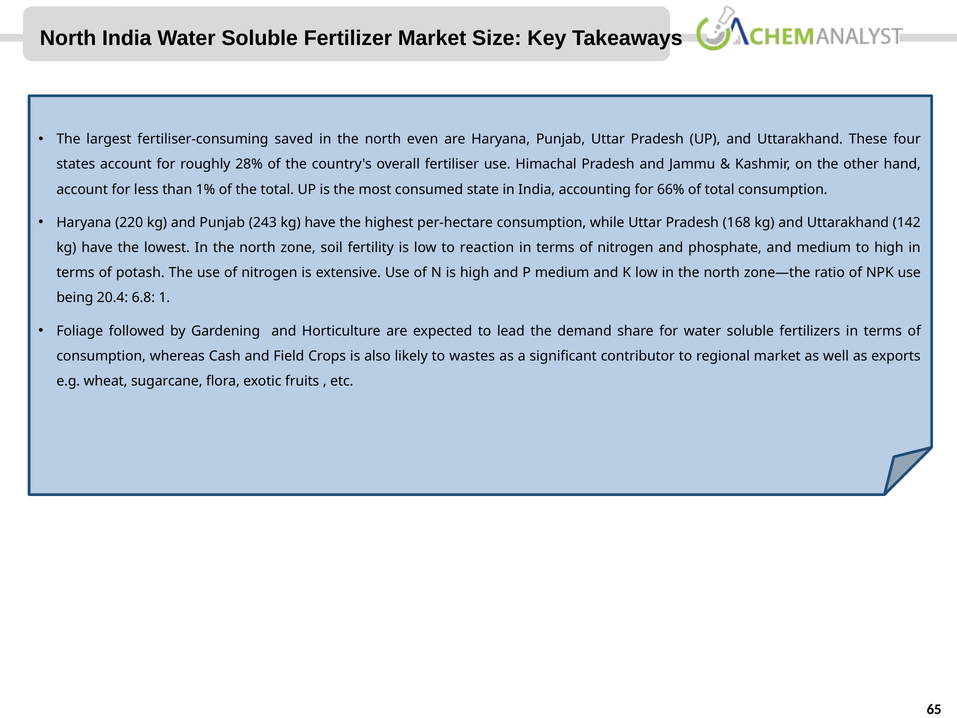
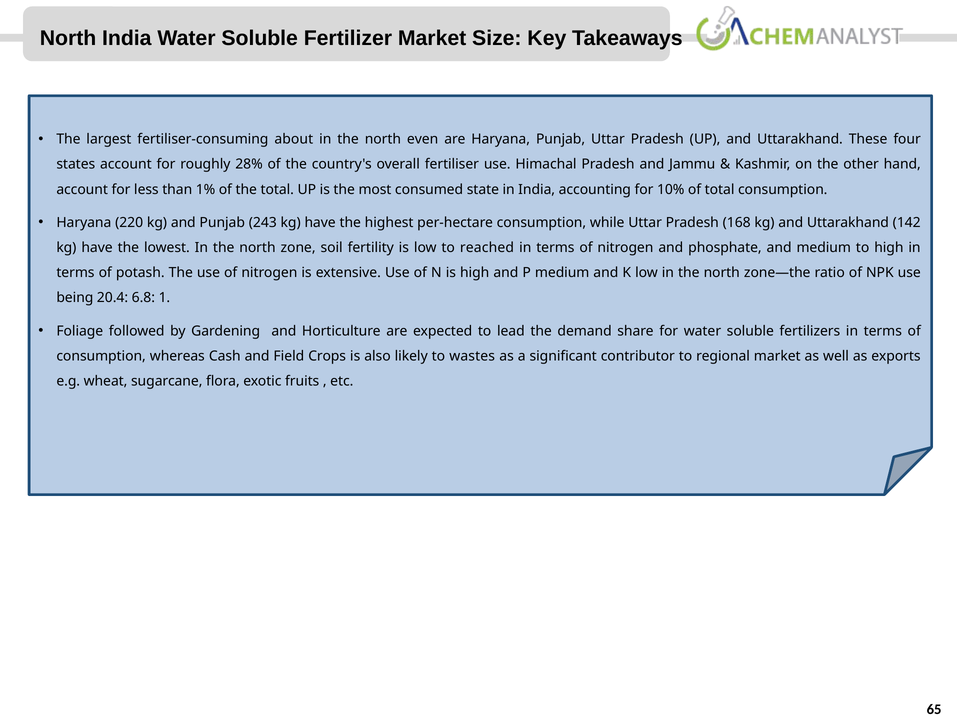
saved: saved -> about
66%: 66% -> 10%
reaction: reaction -> reached
